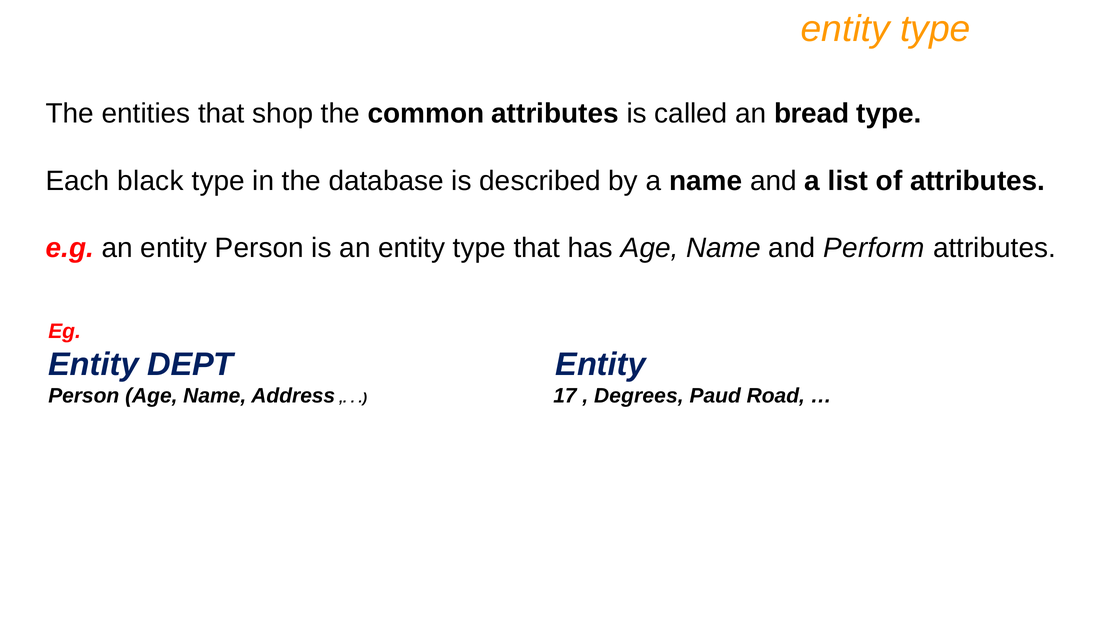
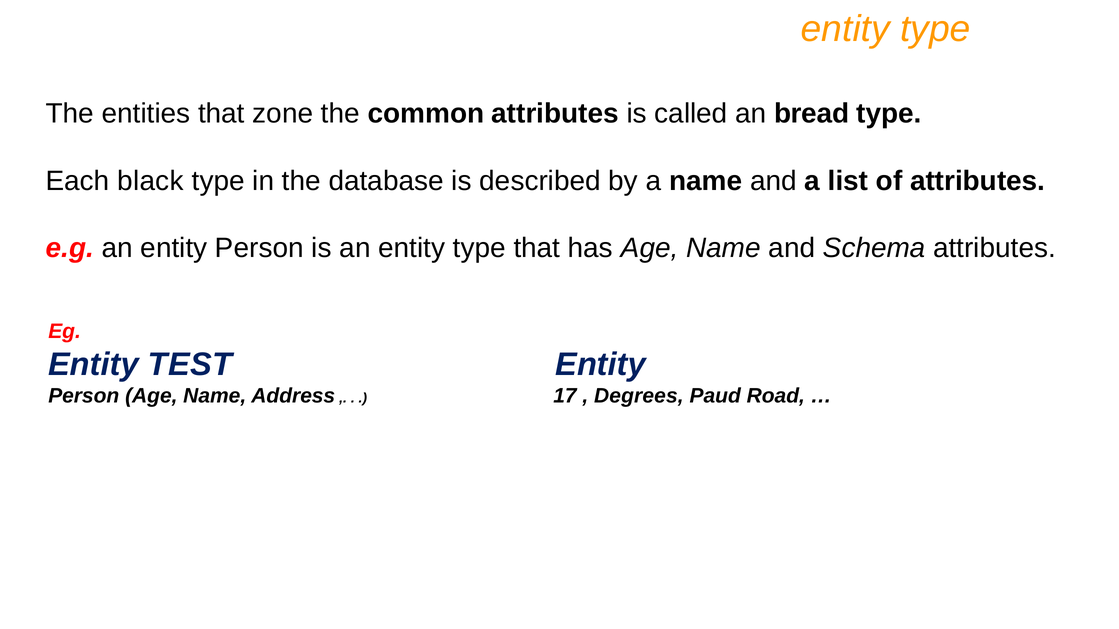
shop: shop -> zone
Perform: Perform -> Schema
DEPT: DEPT -> TEST
